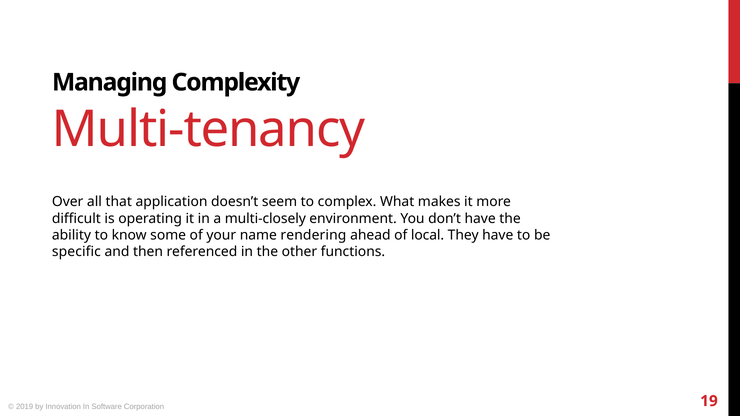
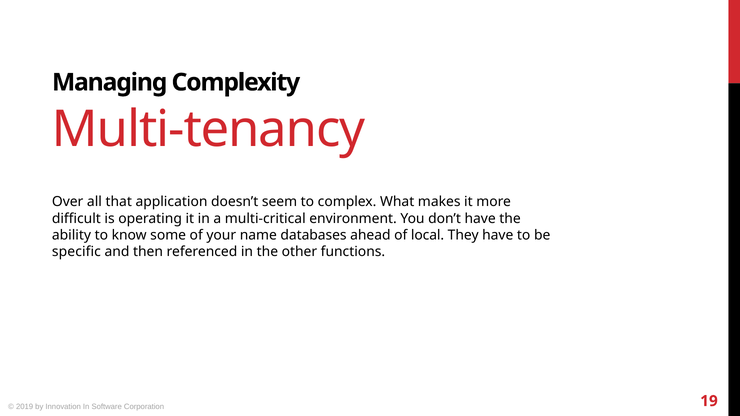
multi-closely: multi-closely -> multi-critical
rendering: rendering -> databases
